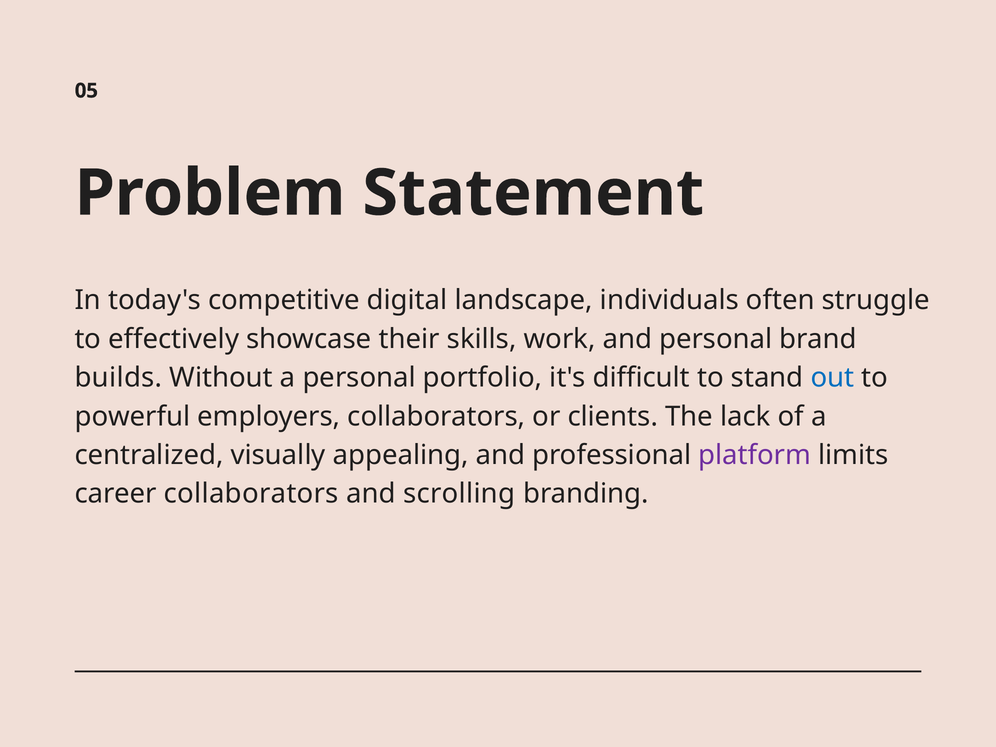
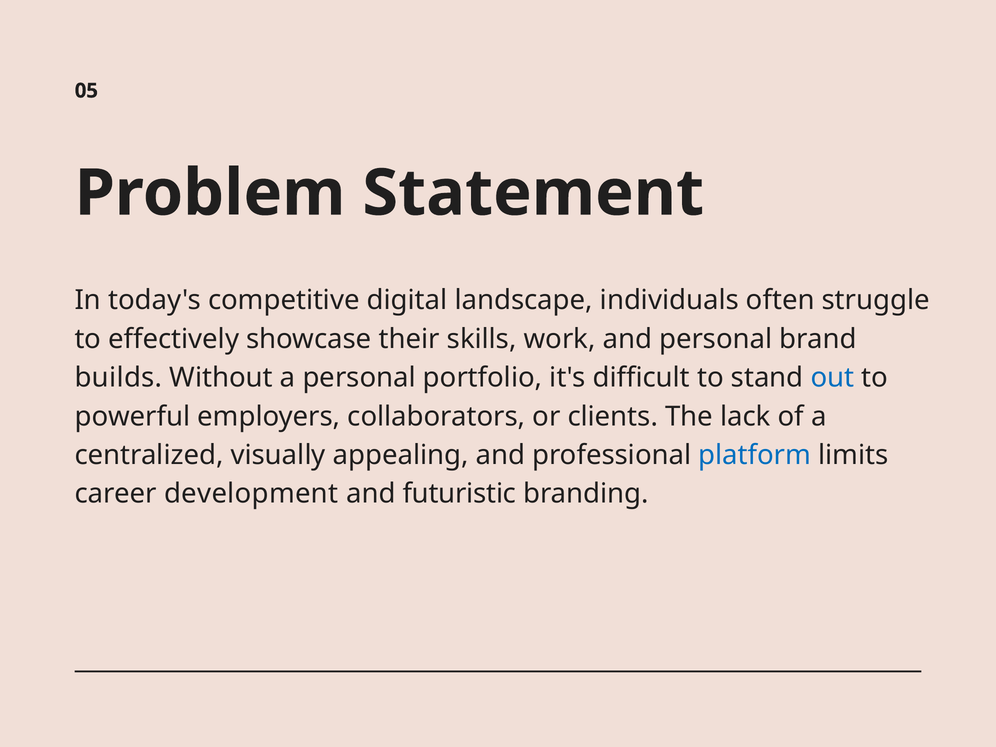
platform colour: purple -> blue
career collaborators: collaborators -> development
scrolling: scrolling -> futuristic
